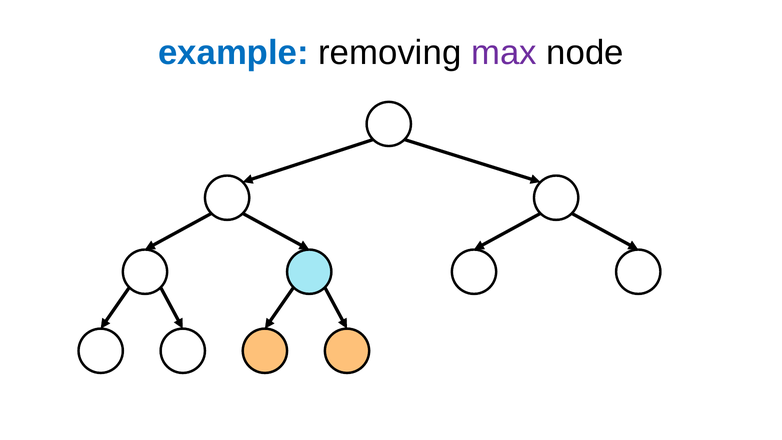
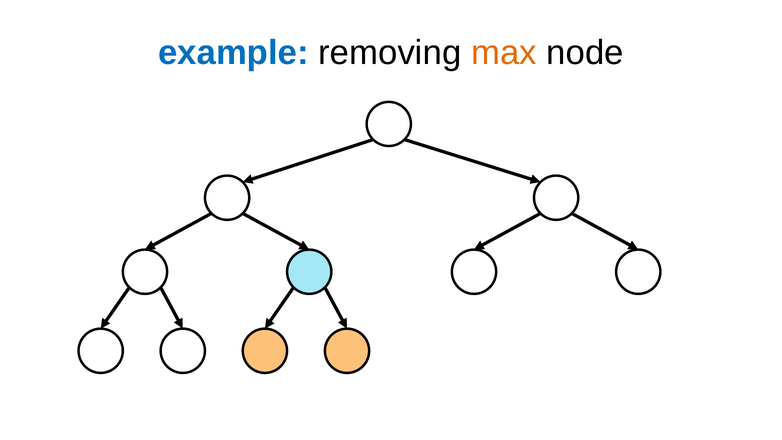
max colour: purple -> orange
